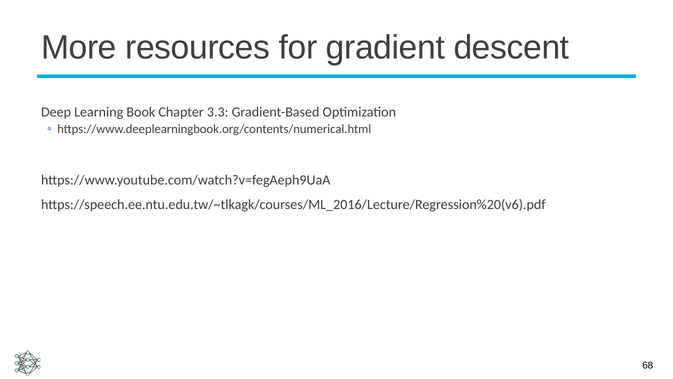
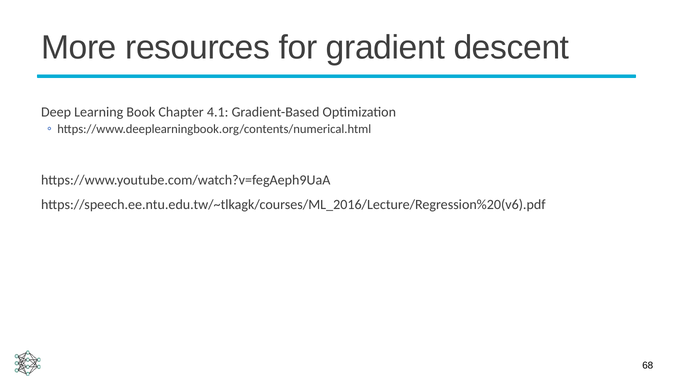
3.3: 3.3 -> 4.1
